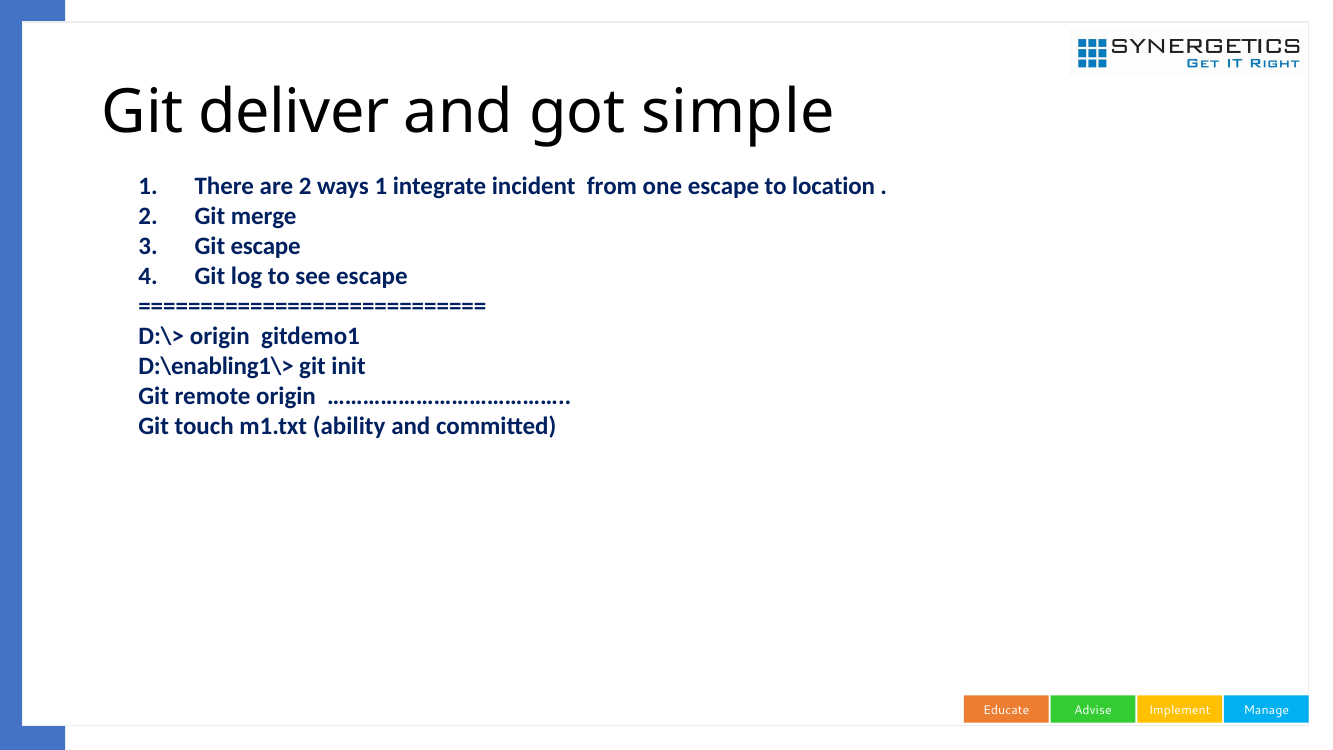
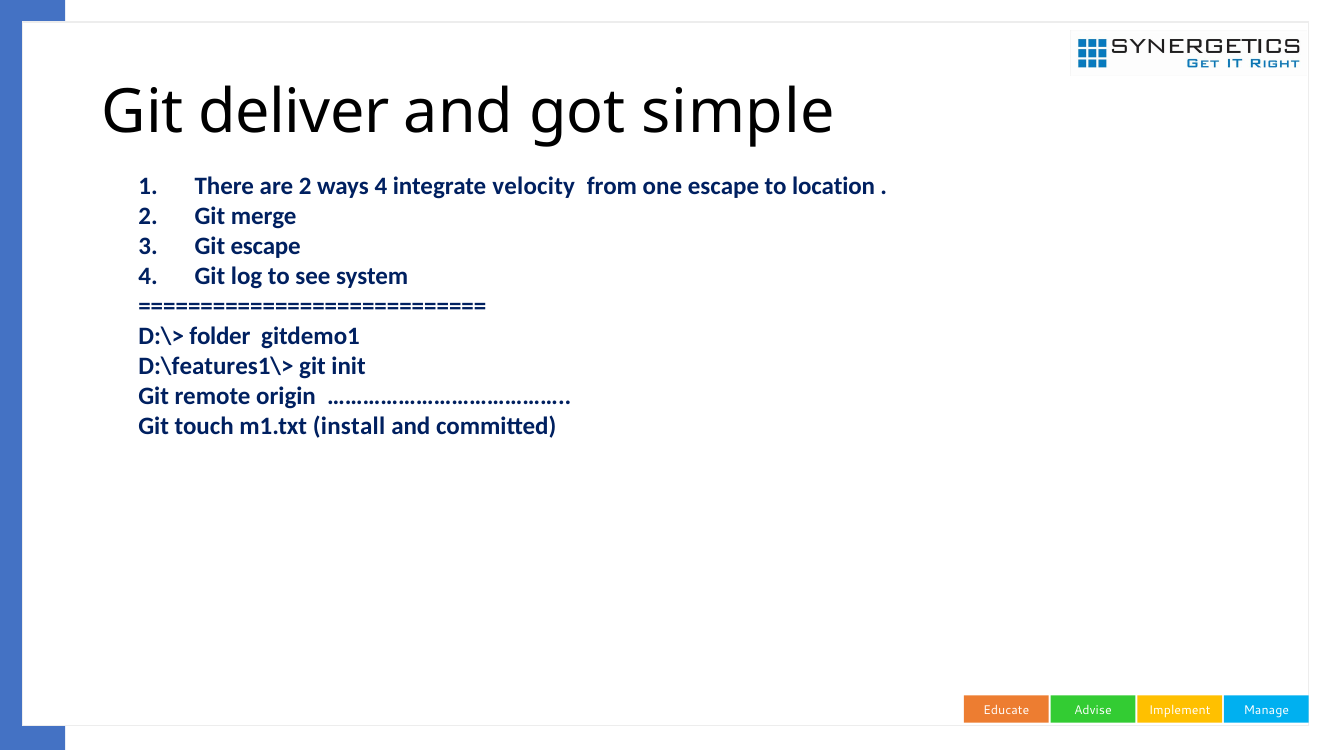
ways 1: 1 -> 4
incident: incident -> velocity
see escape: escape -> system
D:\> origin: origin -> folder
D:\enabling1\>: D:\enabling1\> -> D:\features1\>
ability: ability -> install
